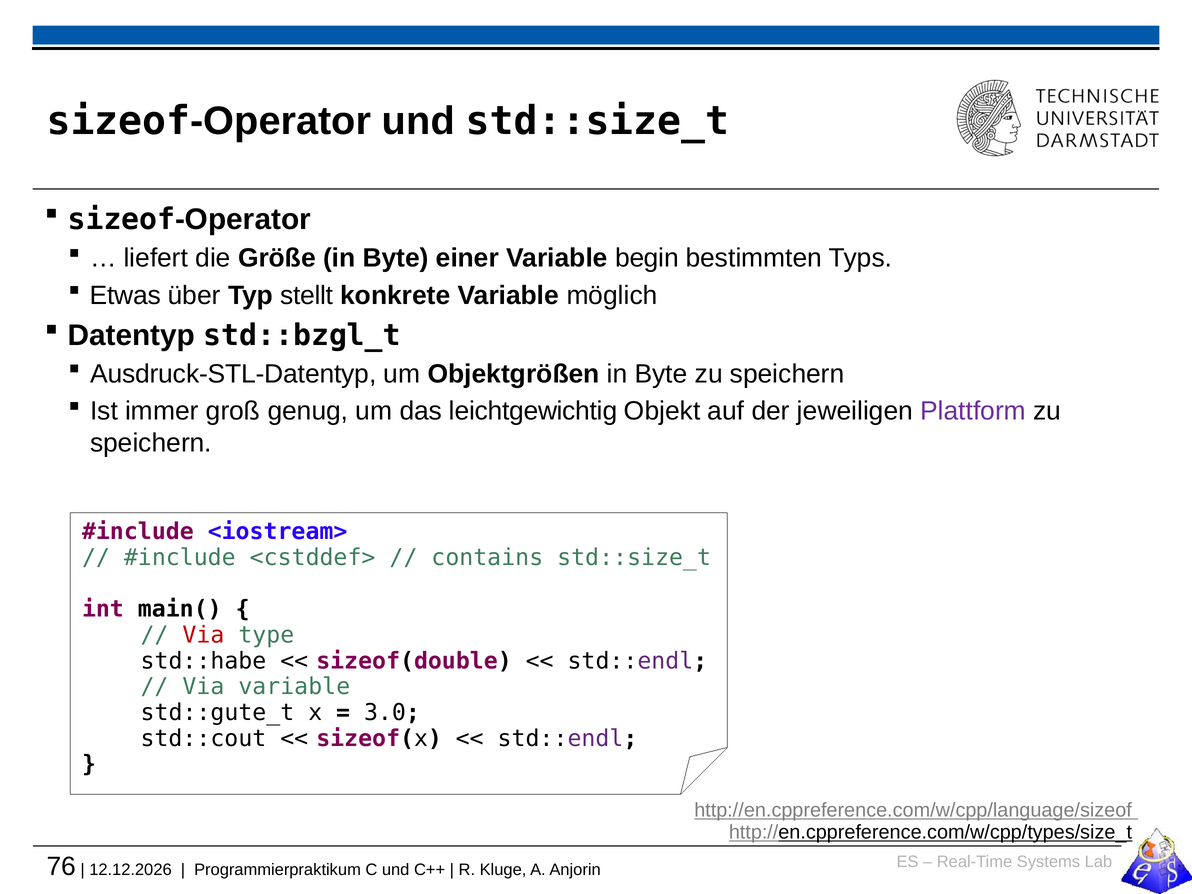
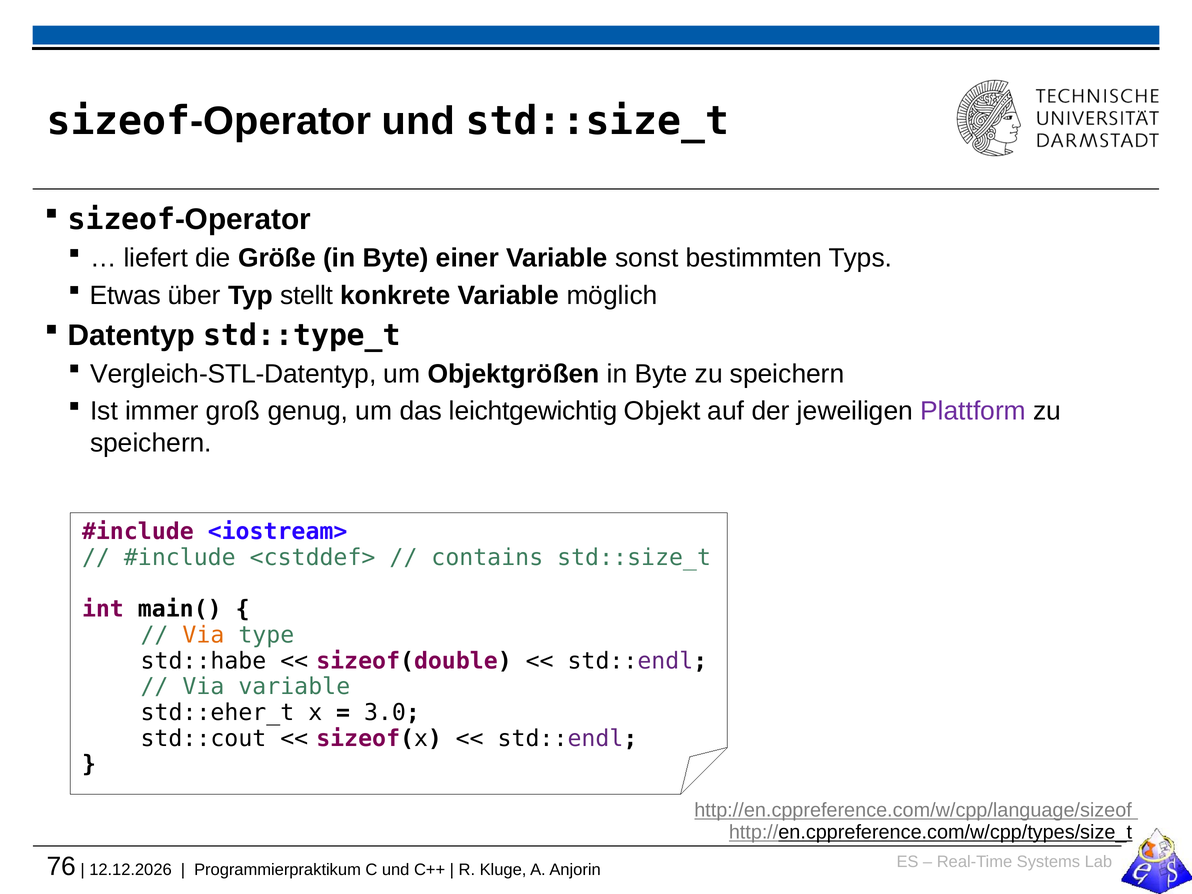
begin: begin -> sonst
std::bzgl_t: std::bzgl_t -> std::type_t
Ausdruck-STL-Datentyp: Ausdruck-STL-Datentyp -> Vergleich-STL-Datentyp
Via at (203, 635) colour: red -> orange
std::gute_t: std::gute_t -> std::eher_t
